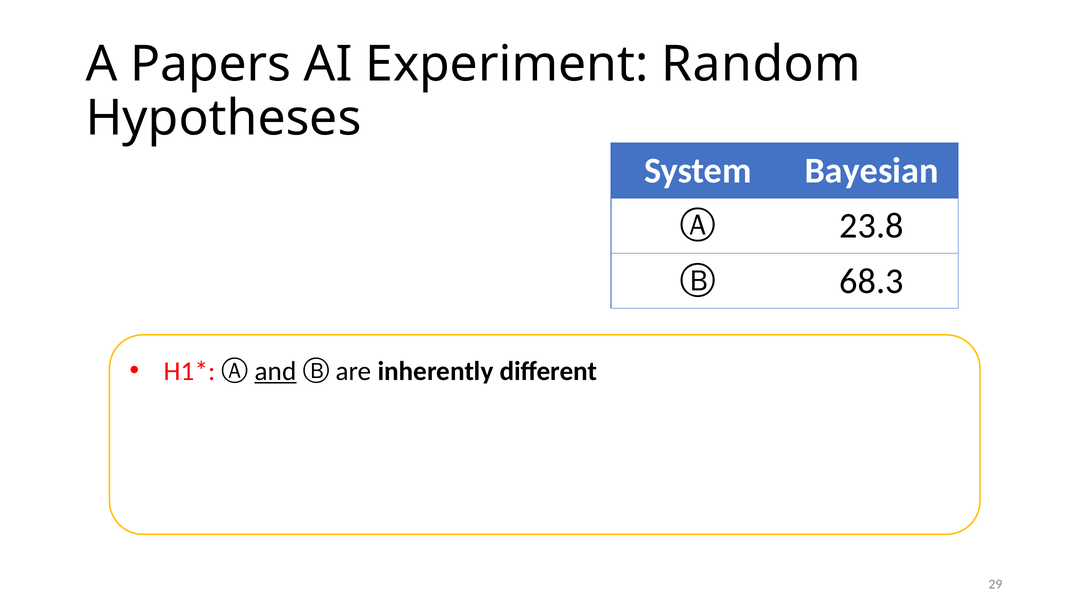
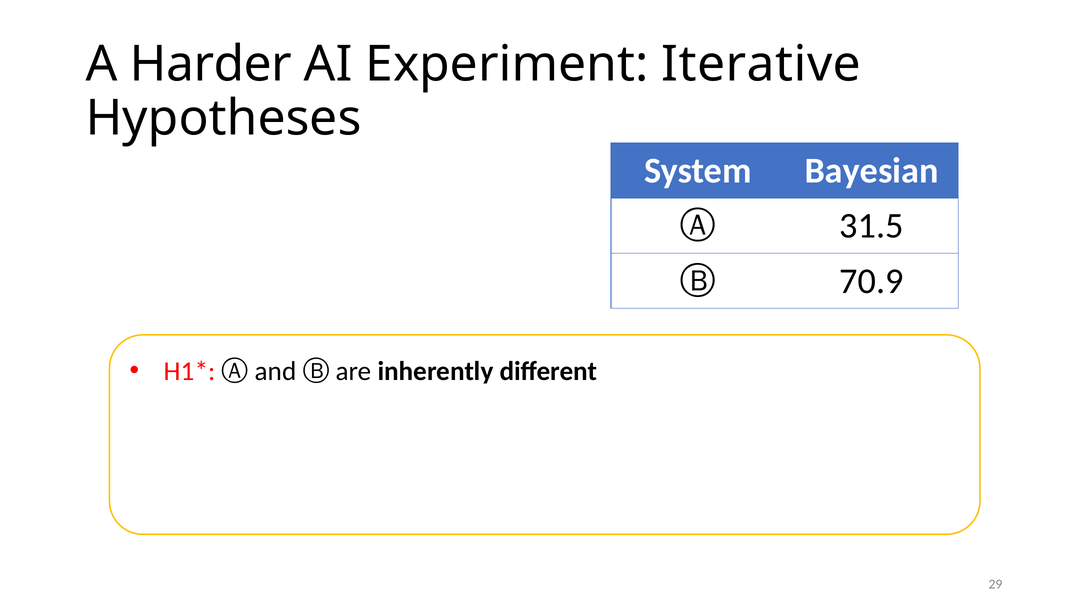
Papers: Papers -> Harder
Random: Random -> Iterative
23.8: 23.8 -> 31.5
68.3: 68.3 -> 70.9
and at (276, 371) underline: present -> none
